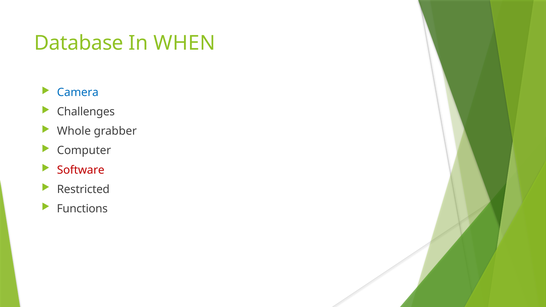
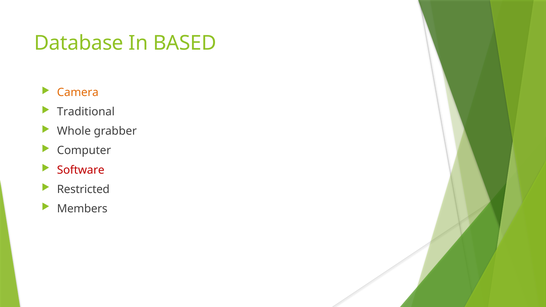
WHEN: WHEN -> BASED
Camera colour: blue -> orange
Challenges: Challenges -> Traditional
Functions: Functions -> Members
